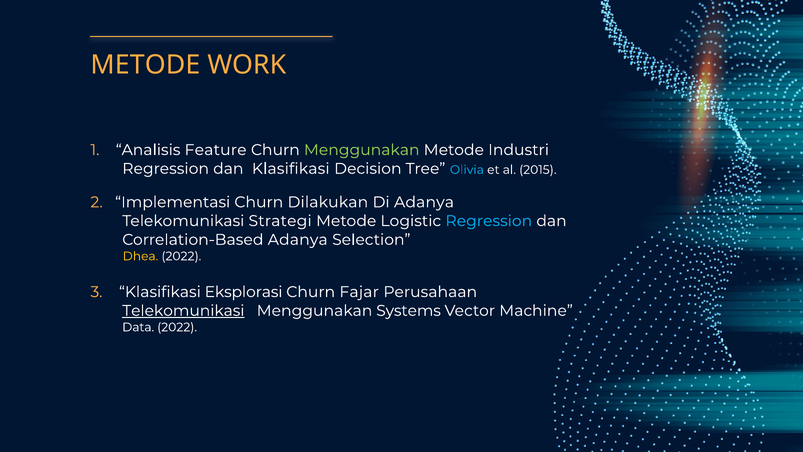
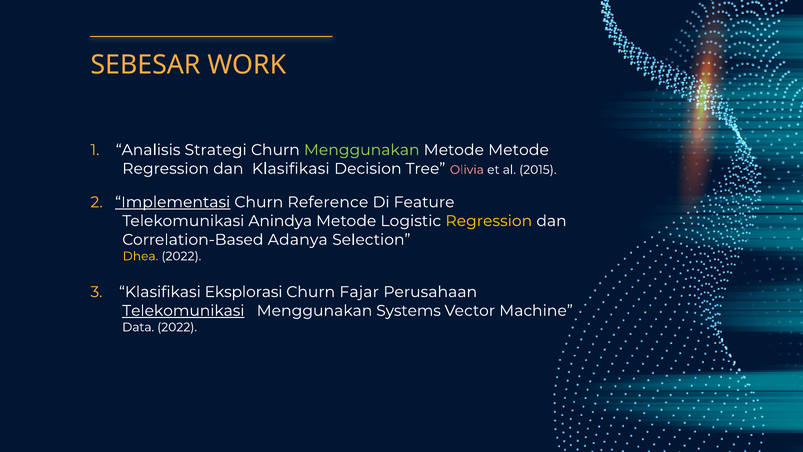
METODE at (145, 65): METODE -> SEBESAR
Feature: Feature -> Strategi
Metode Industri: Industri -> Metode
Olivia colour: light blue -> pink
Implementasi underline: none -> present
Dilakukan: Dilakukan -> Reference
Di Adanya: Adanya -> Feature
Strategi: Strategi -> Anindya
Regression at (489, 221) colour: light blue -> yellow
